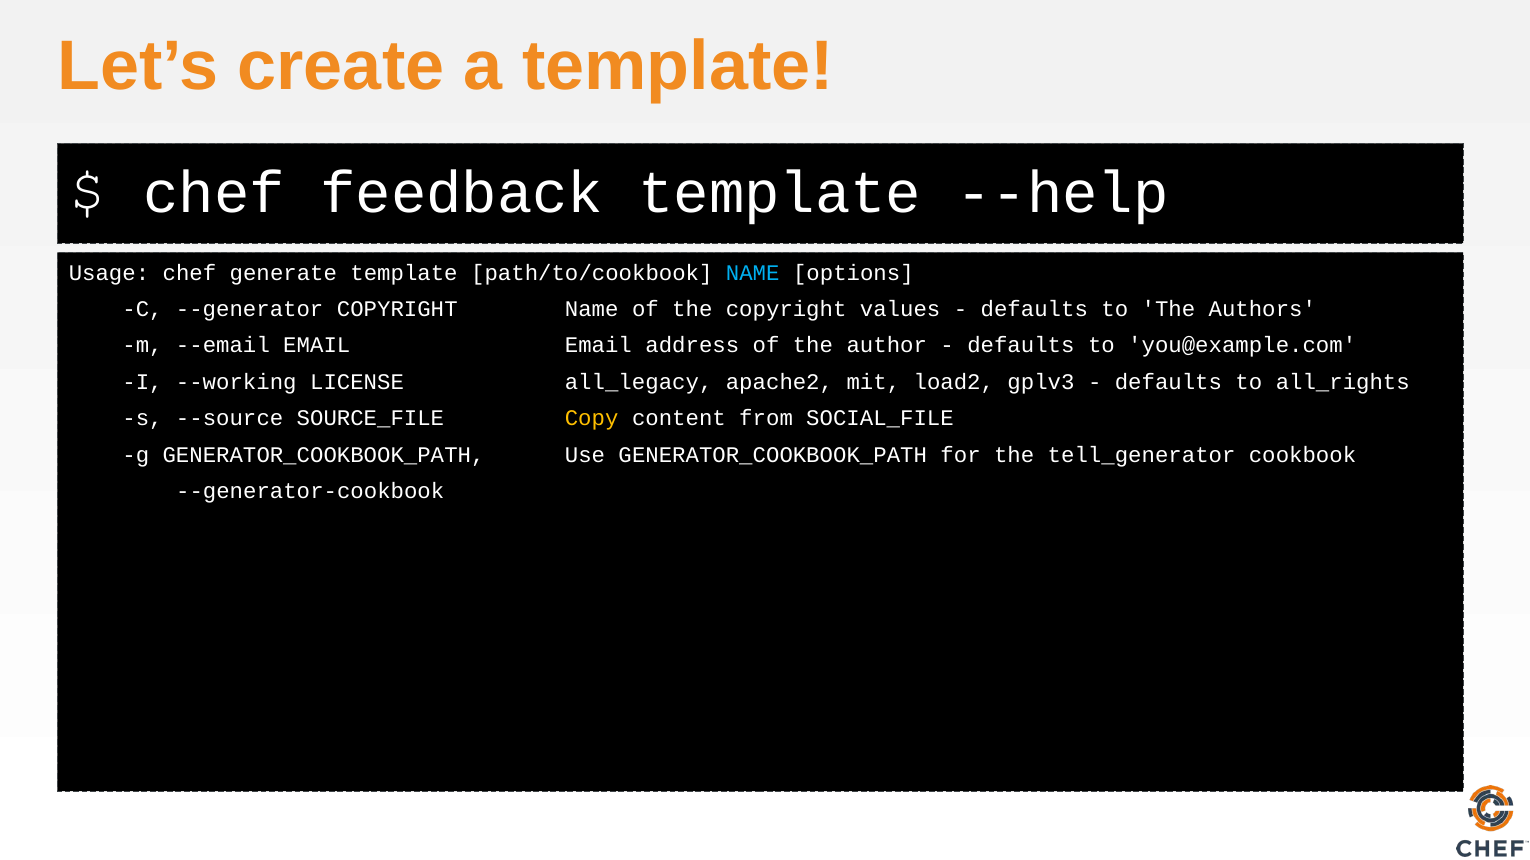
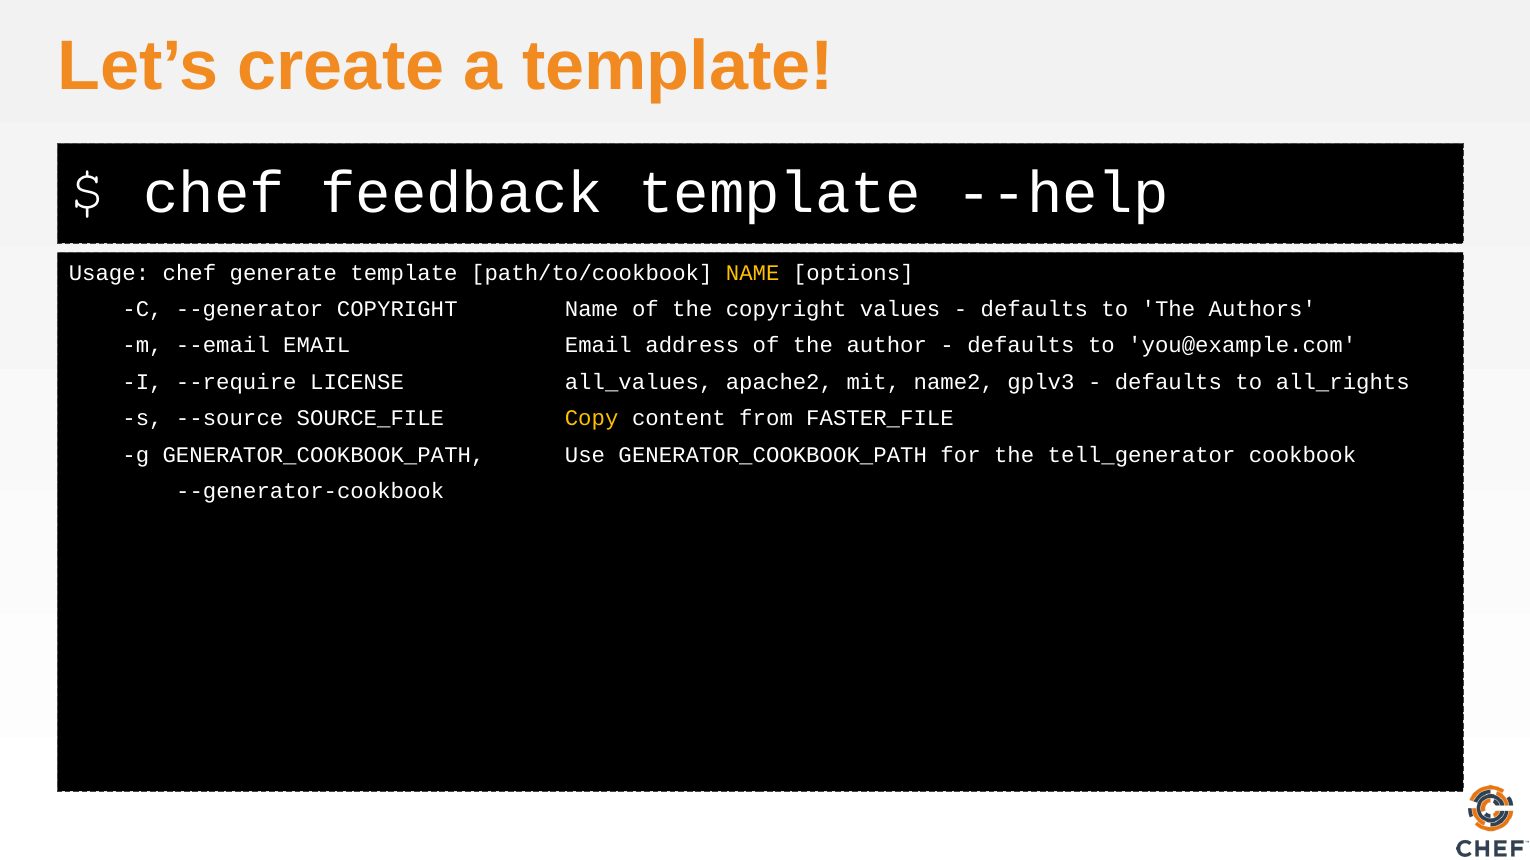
NAME at (753, 273) colour: light blue -> yellow
--working: --working -> --require
all_legacy: all_legacy -> all_values
load2: load2 -> name2
SOCIAL_FILE: SOCIAL_FILE -> FASTER_FILE
